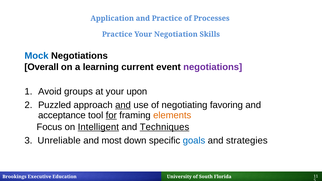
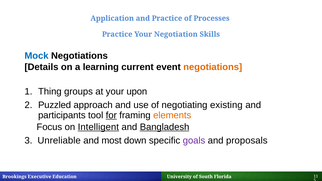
Overall: Overall -> Details
negotiations at (213, 67) colour: purple -> orange
Avoid: Avoid -> Thing
and at (123, 105) underline: present -> none
favoring: favoring -> existing
acceptance: acceptance -> participants
Techniques: Techniques -> Bangladesh
goals colour: blue -> purple
strategies: strategies -> proposals
